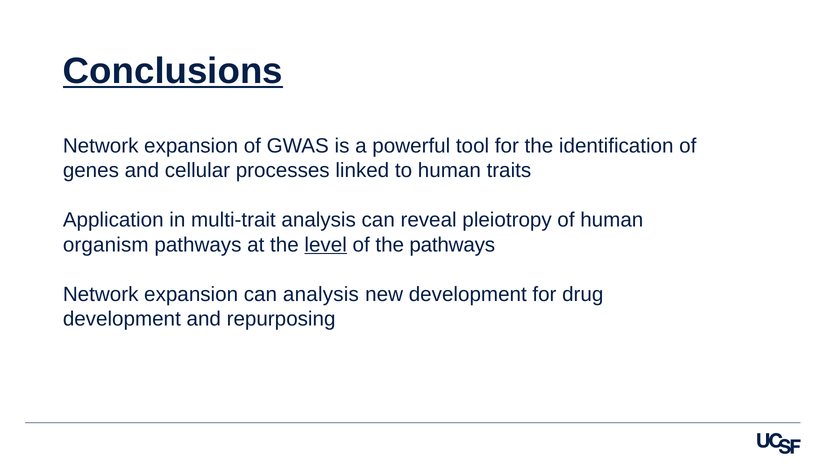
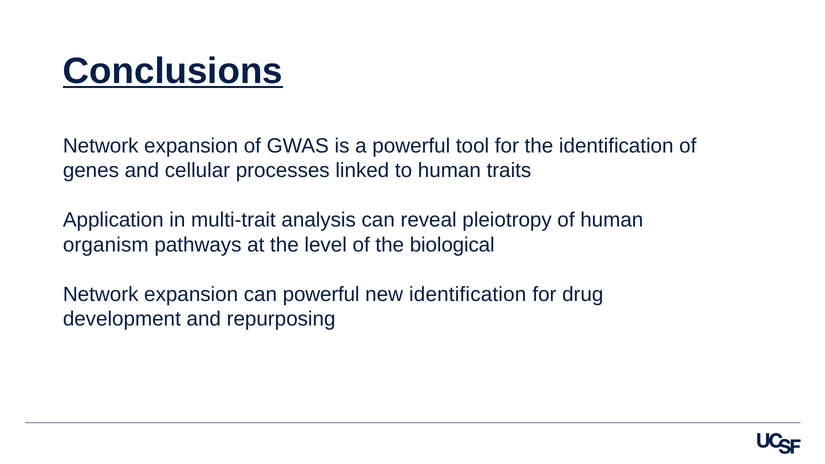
level underline: present -> none
the pathways: pathways -> biological
can analysis: analysis -> powerful
new development: development -> identification
